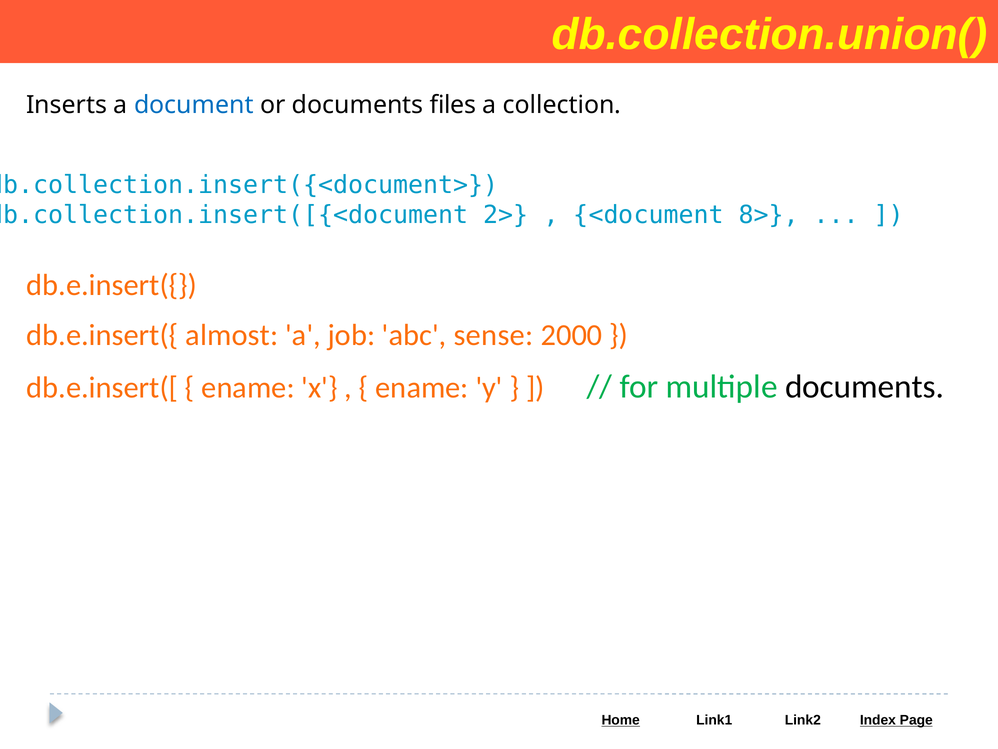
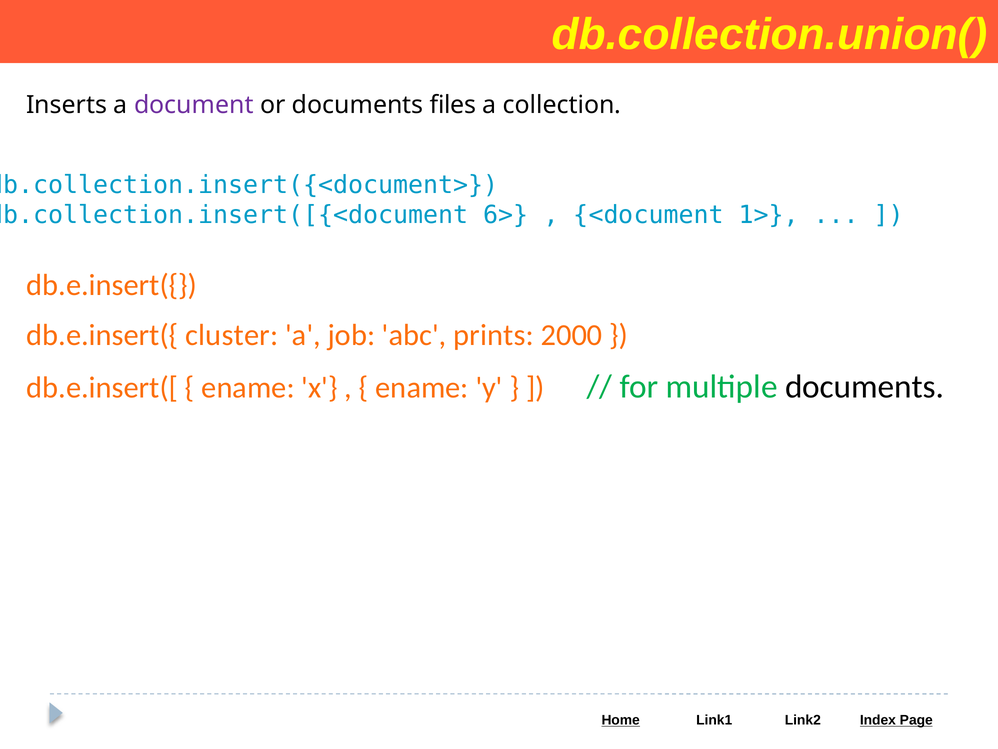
document colour: blue -> purple
2>: 2> -> 6>
8>: 8> -> 1>
almost: almost -> cluster
sense: sense -> prints
